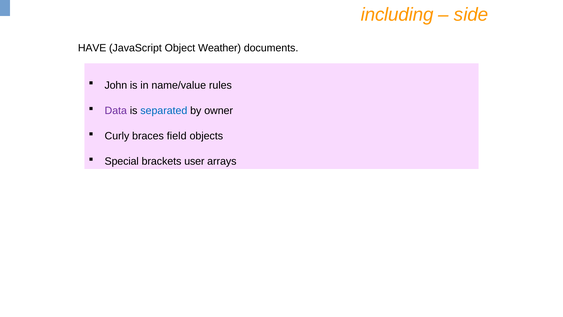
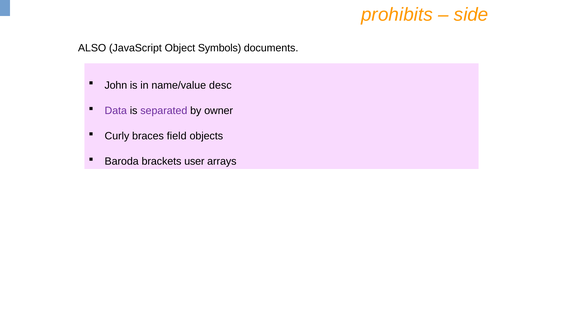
including: including -> prohibits
HAVE: HAVE -> ALSO
Weather: Weather -> Symbols
rules: rules -> desc
separated colour: blue -> purple
Special: Special -> Baroda
